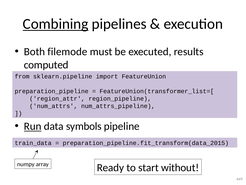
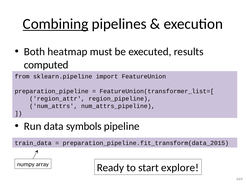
filemode: filemode -> heatmap
Run underline: present -> none
without: without -> explore
